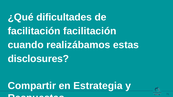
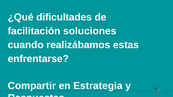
facilitación facilitación: facilitación -> soluciones
disclosures: disclosures -> enfrentarse
